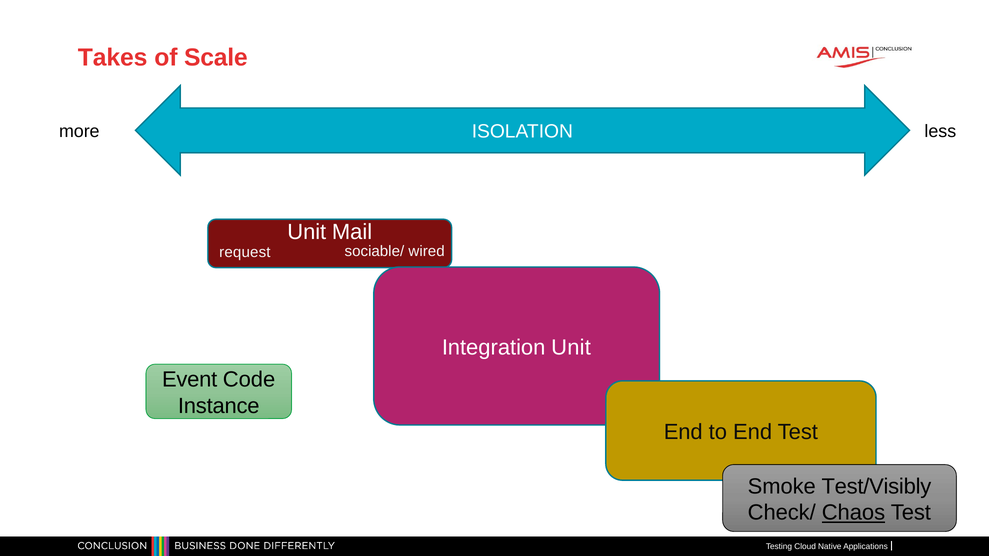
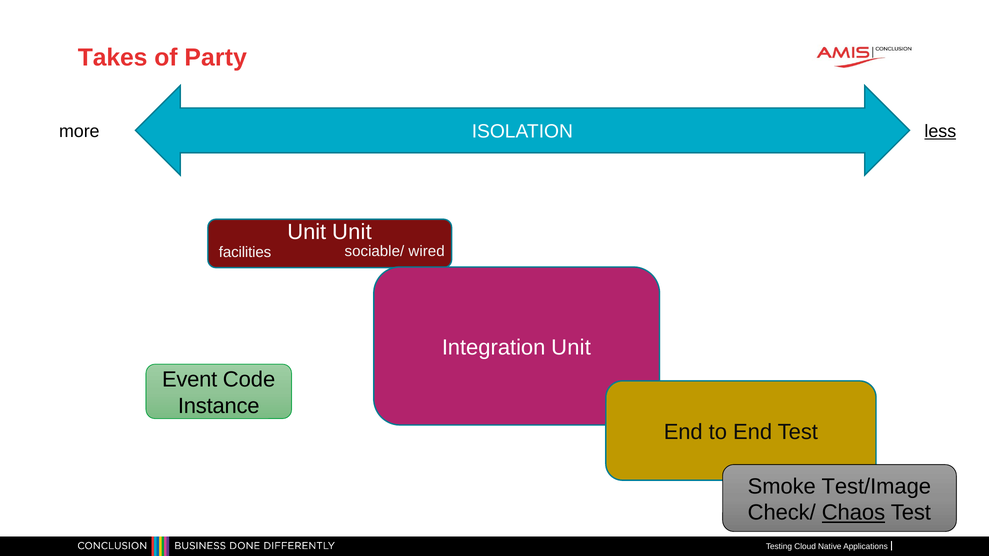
Scale: Scale -> Party
less underline: none -> present
Unit Mail: Mail -> Unit
request: request -> facilities
Test/Visibly: Test/Visibly -> Test/Image
